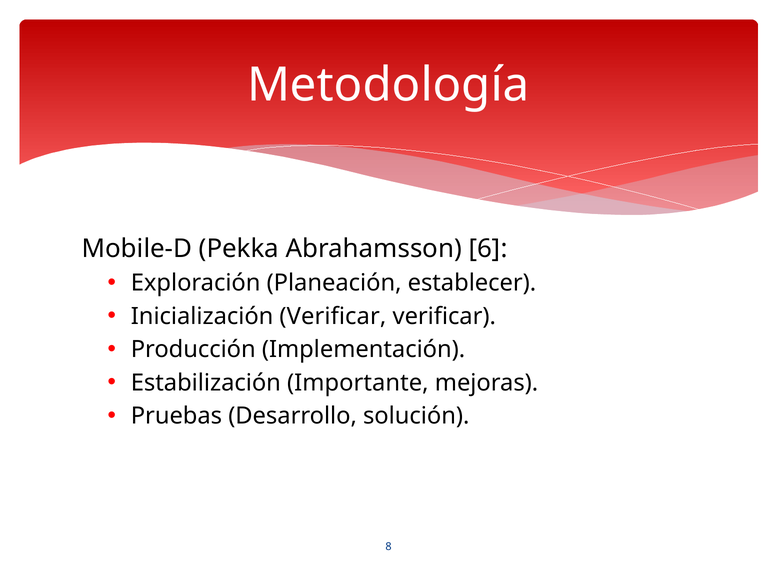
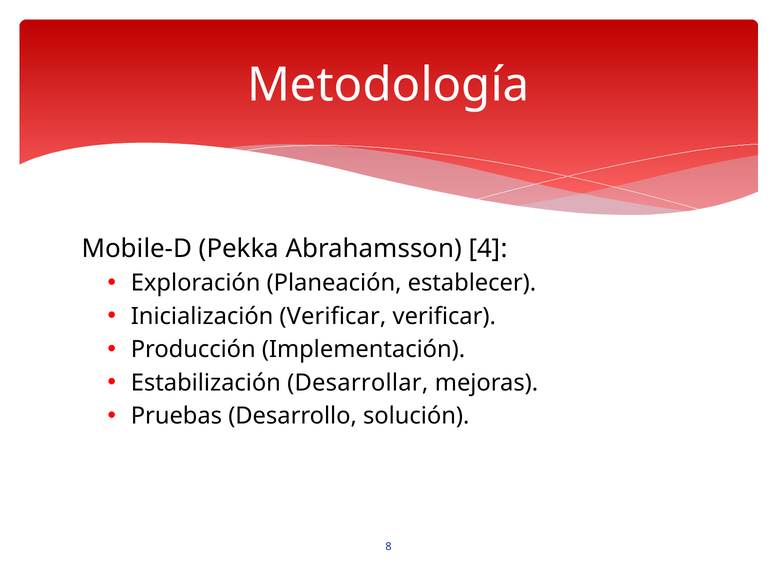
6: 6 -> 4
Importante: Importante -> Desarrollar
